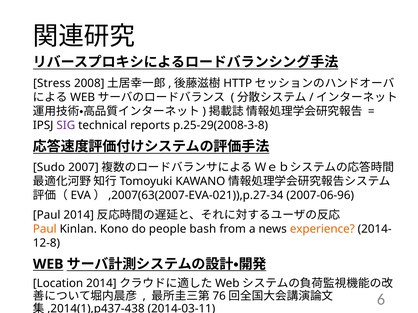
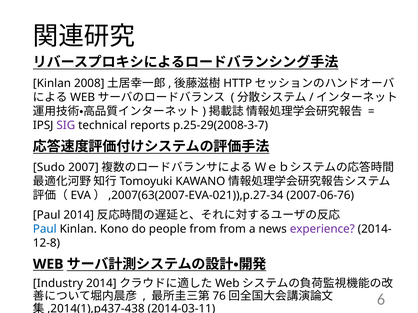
Stress at (52, 84): Stress -> Kinlan
p.25-29(2008-3-8: p.25-29(2008-3-8 -> p.25-29(2008-3-7
2007-06-96: 2007-06-96 -> 2007-06-76
Paul at (45, 229) colour: orange -> blue
people bash: bash -> from
experience colour: orange -> purple
Location: Location -> Industry
